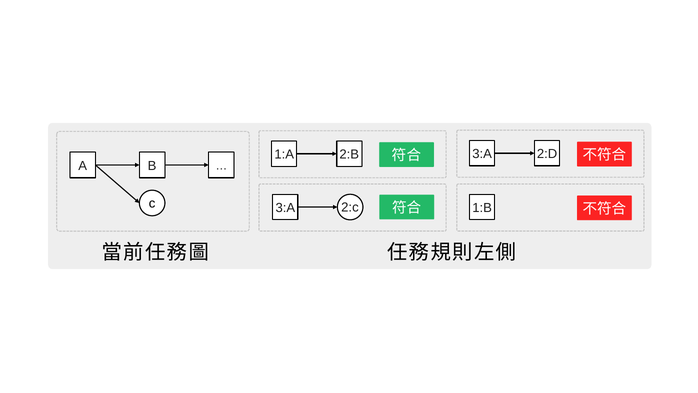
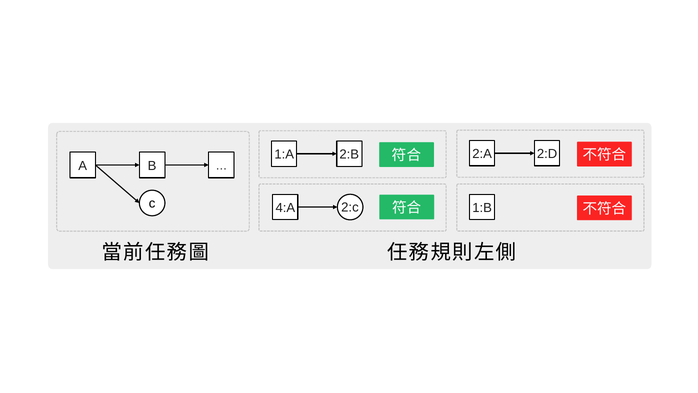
3:A at (482, 154): 3:A -> 2:A
3:A at (285, 208): 3:A -> 4:A
